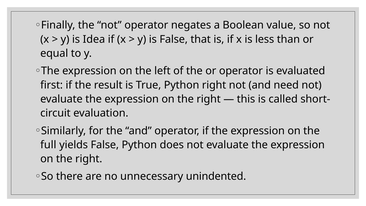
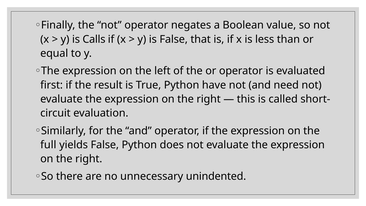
Idea: Idea -> Calls
Python right: right -> have
